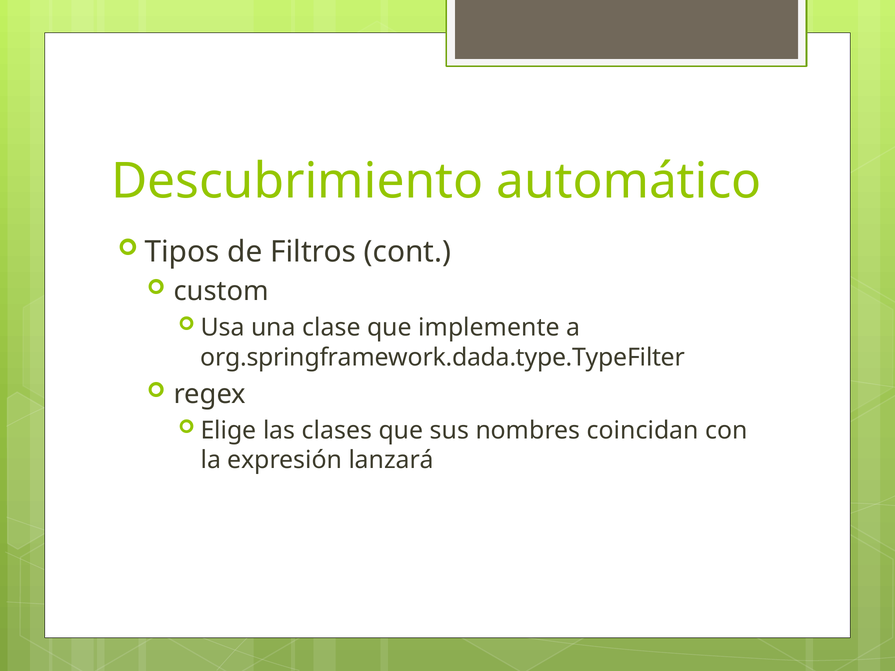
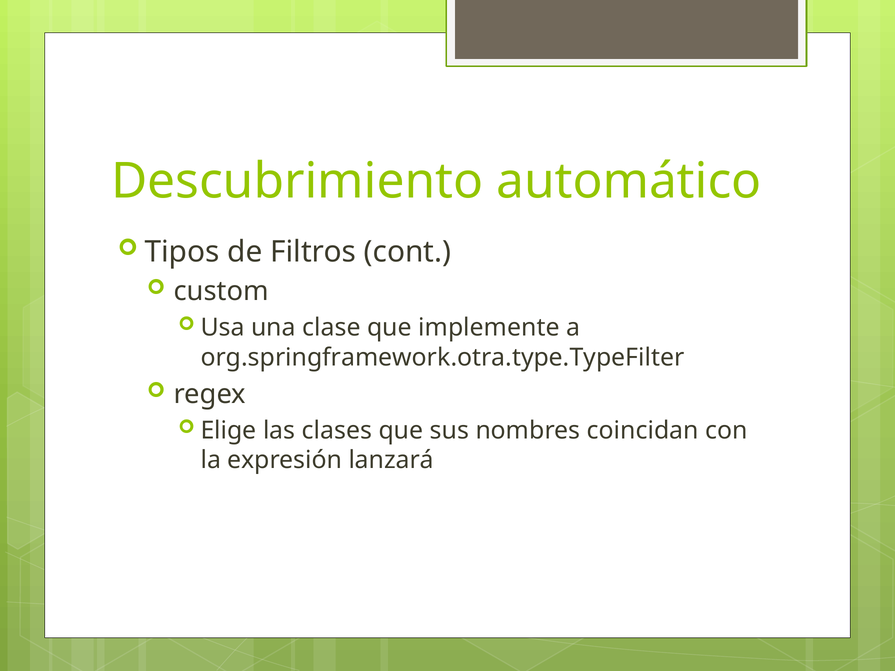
org.springframework.dada.type.TypeFilter: org.springframework.dada.type.TypeFilter -> org.springframework.otra.type.TypeFilter
